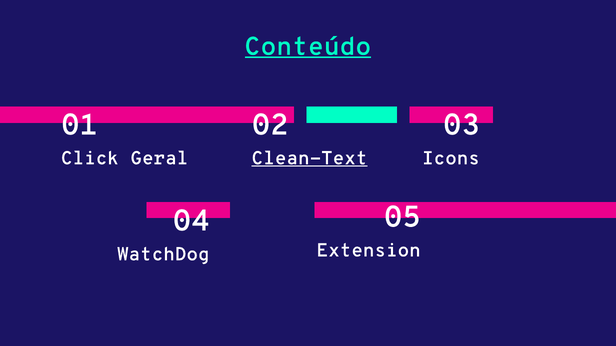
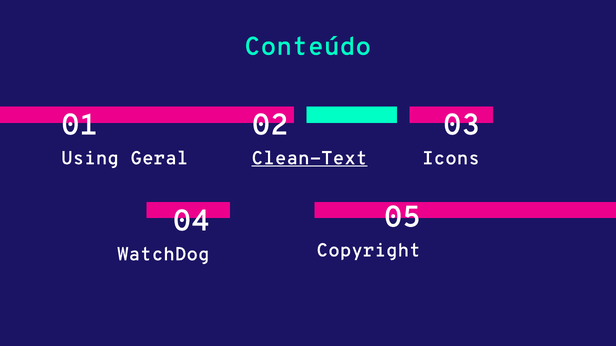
Conteúdo underline: present -> none
Click: Click -> Using
Extension: Extension -> Copyright
